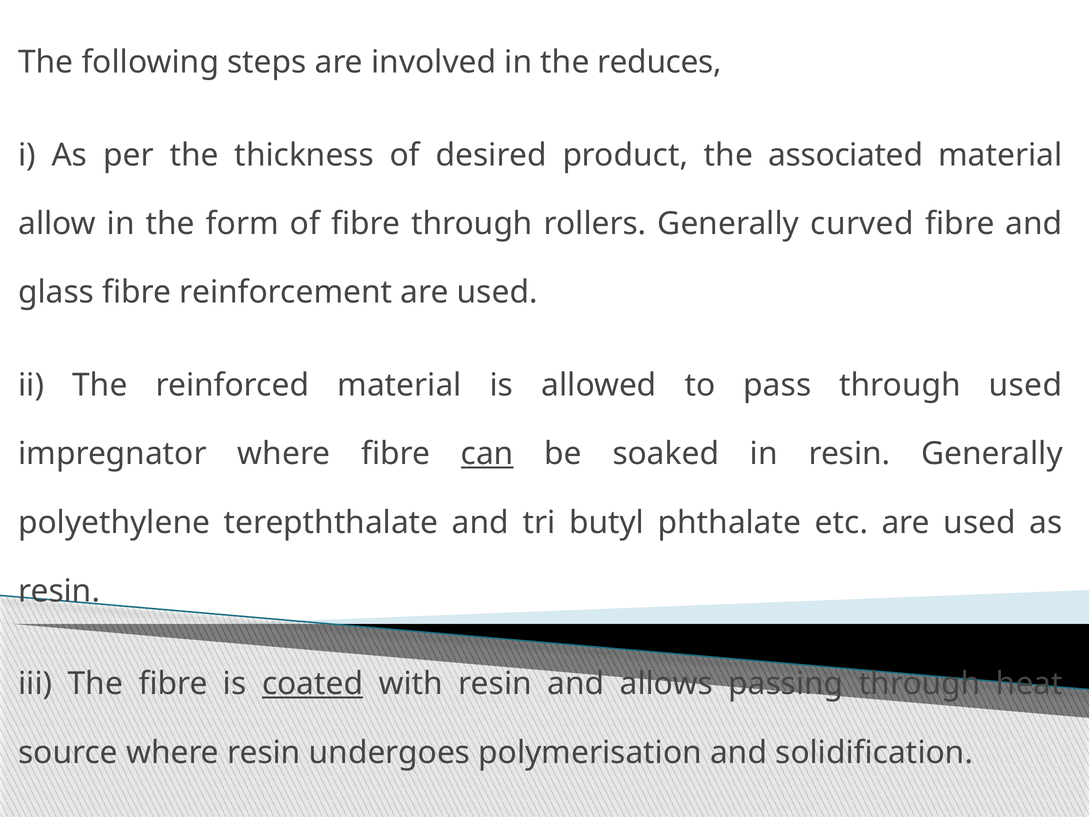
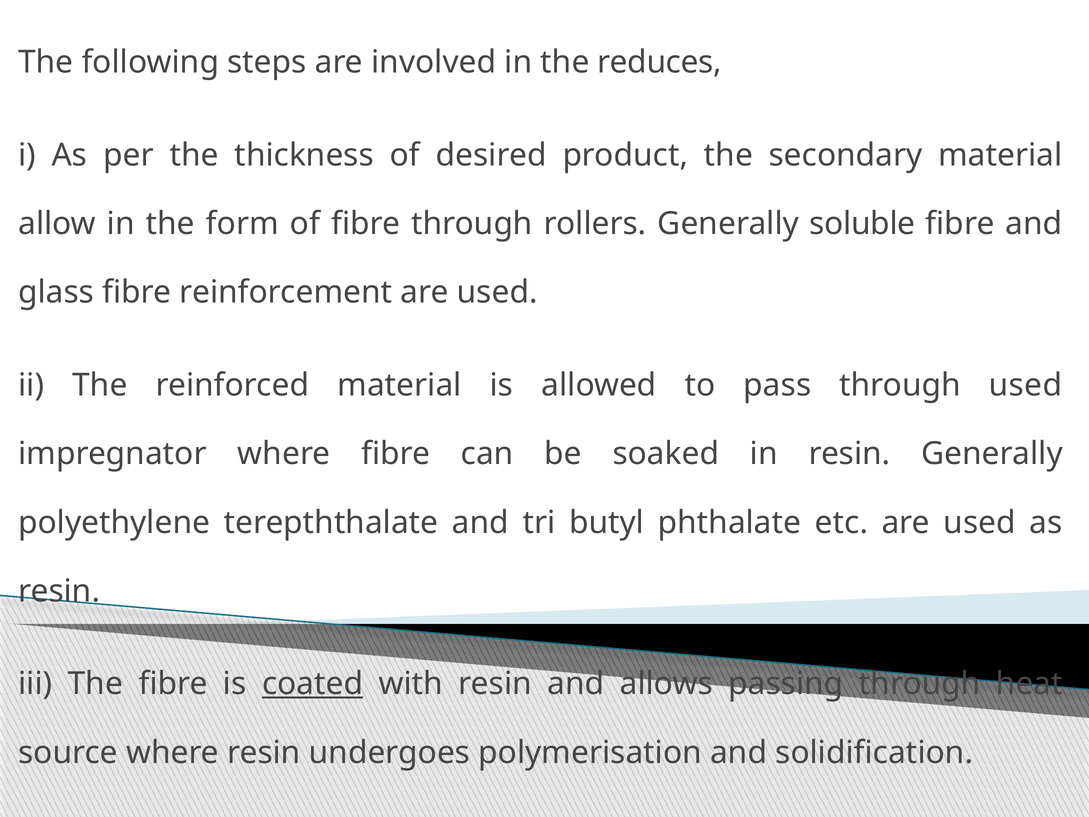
associated: associated -> secondary
curved: curved -> soluble
can underline: present -> none
